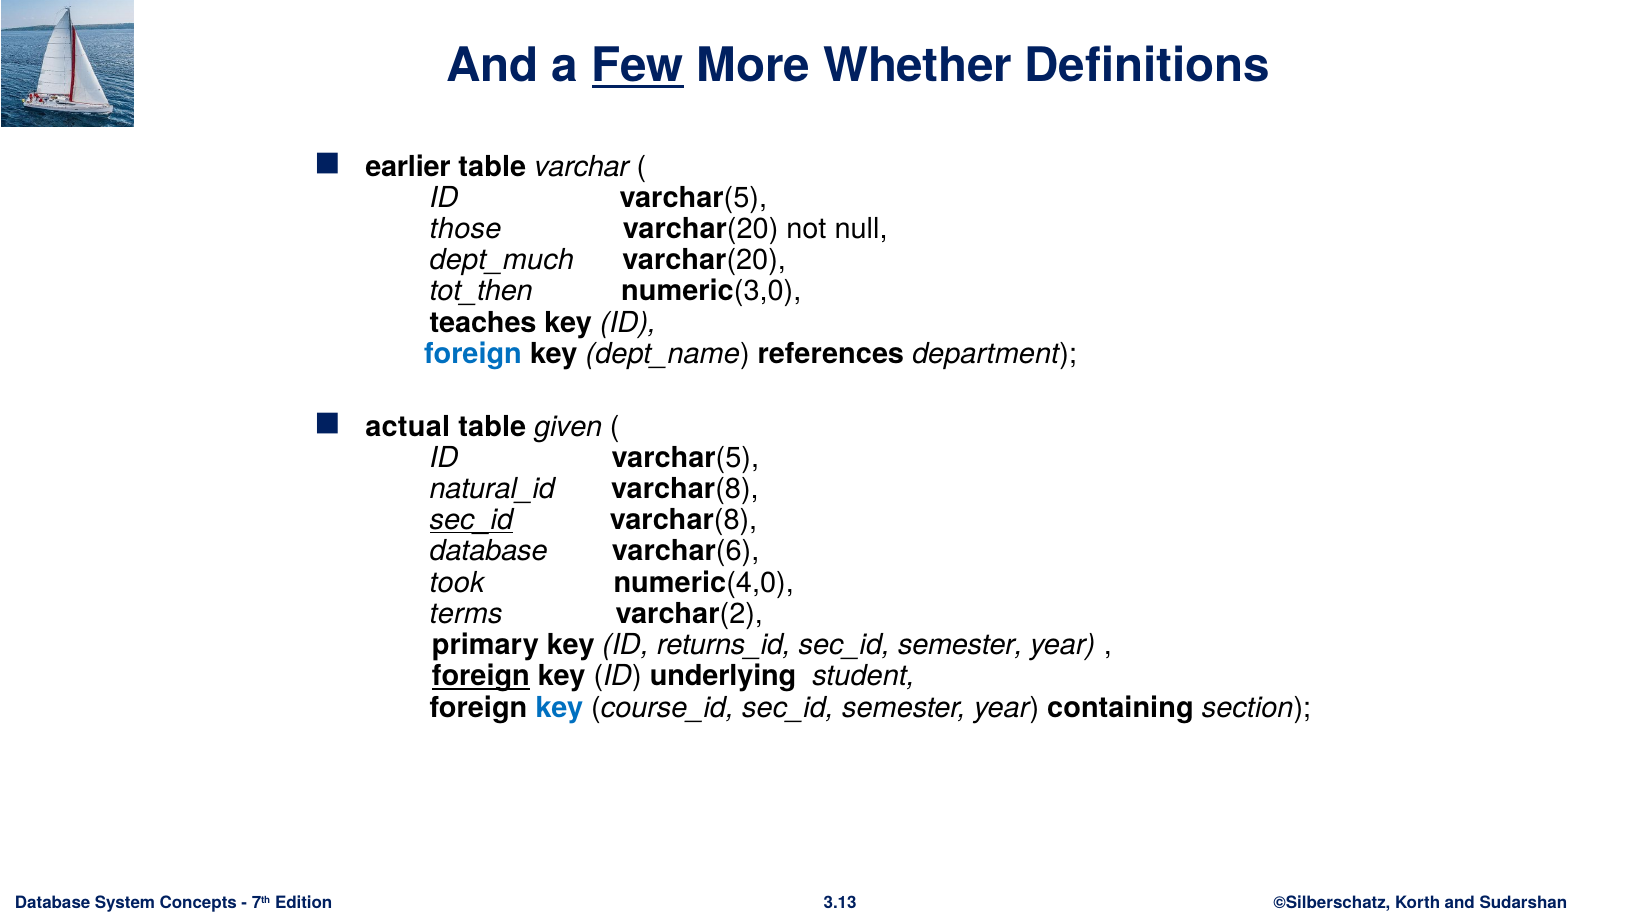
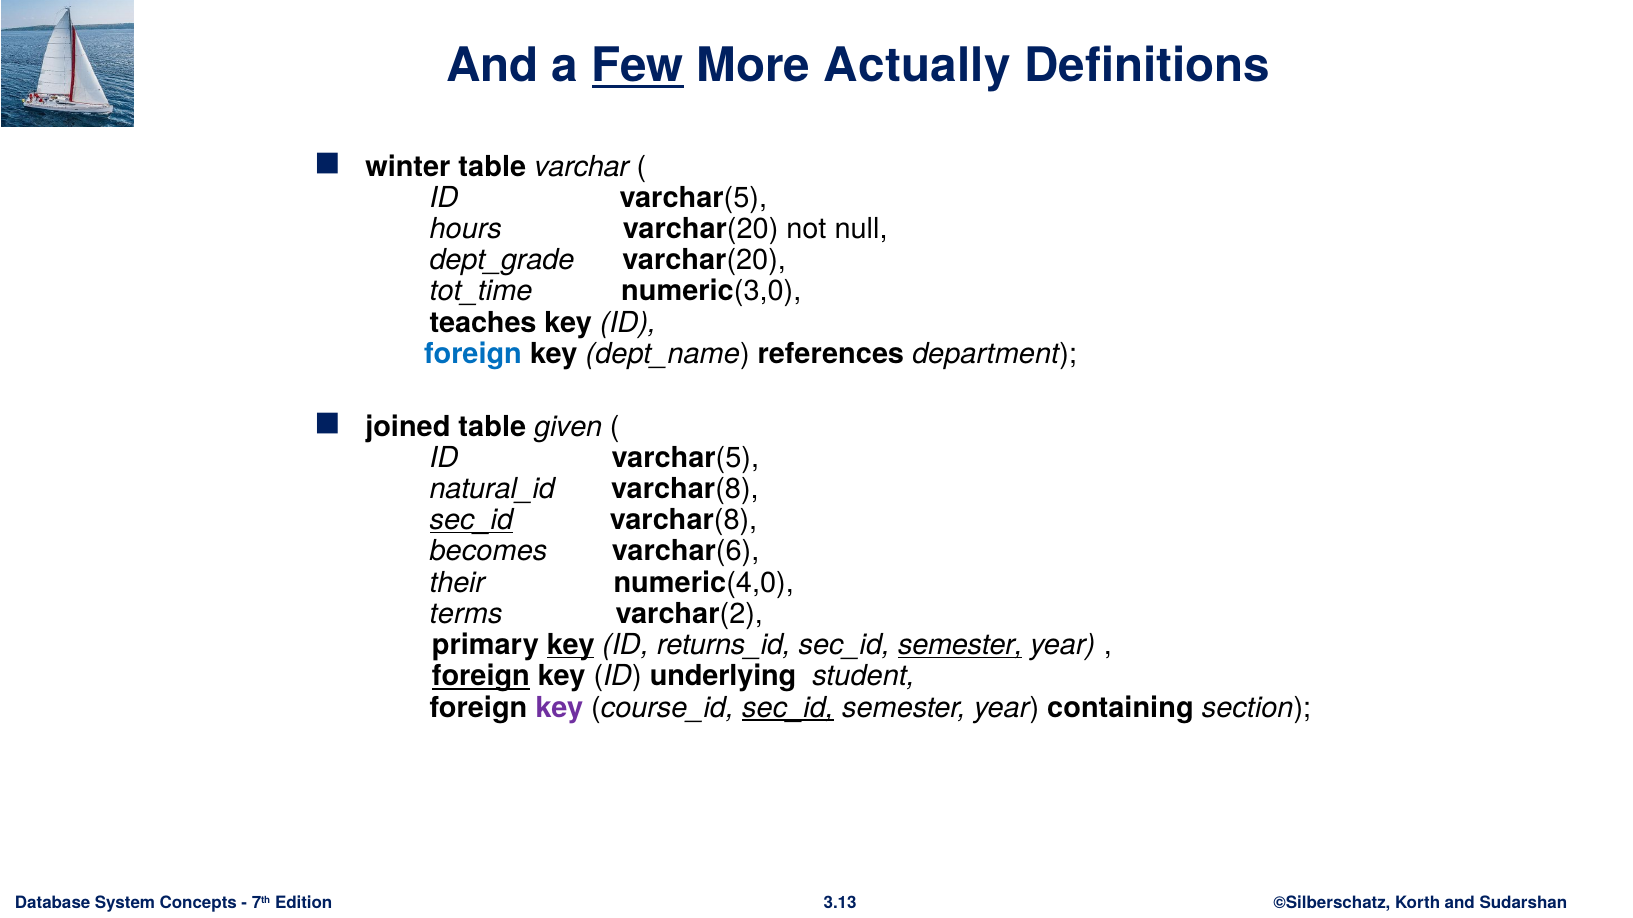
Whether: Whether -> Actually
earlier: earlier -> winter
those: those -> hours
dept_much: dept_much -> dept_grade
tot_then: tot_then -> tot_time
actual: actual -> joined
database at (489, 552): database -> becomes
took: took -> their
key at (571, 645) underline: none -> present
semester at (960, 645) underline: none -> present
key at (559, 708) colour: blue -> purple
sec_id at (788, 708) underline: none -> present
